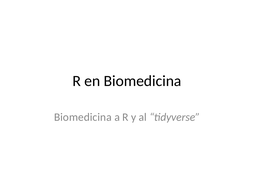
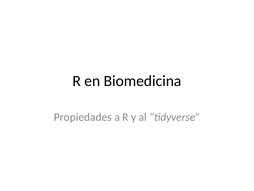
Biomedicina at (83, 117): Biomedicina -> Propiedades
